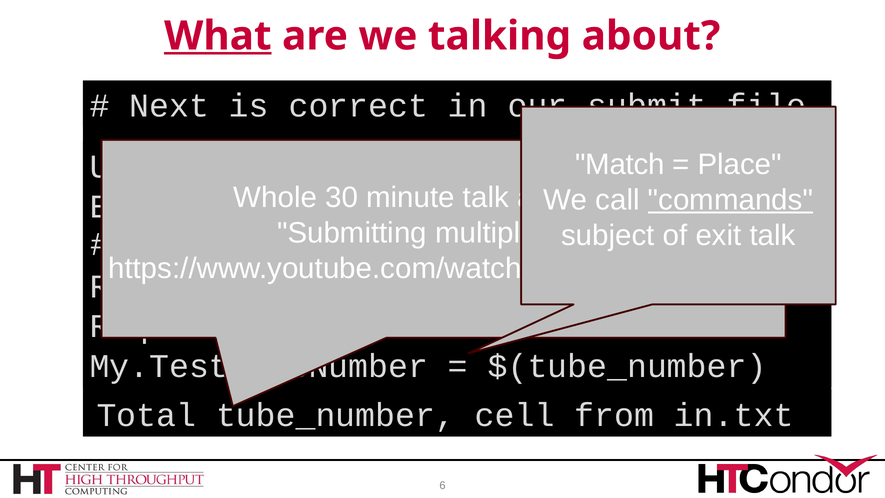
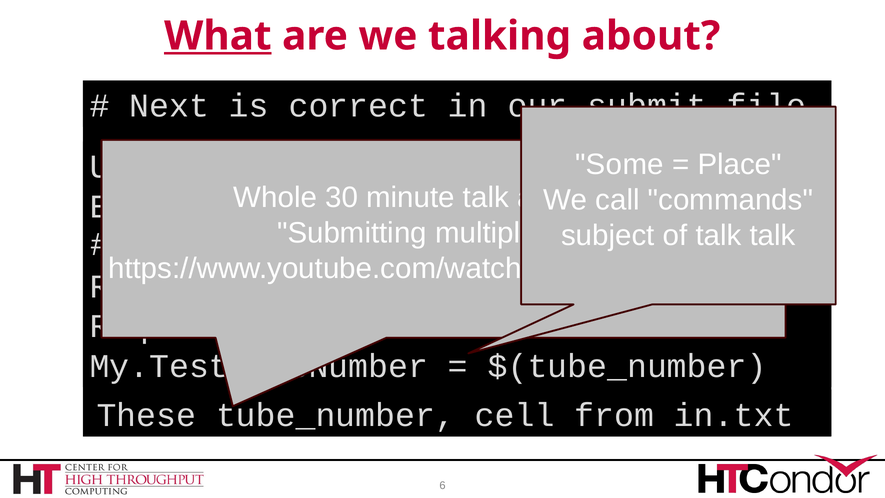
Match: Match -> Some
commands underline: present -> none
of exit: exit -> talk
Total: Total -> These
